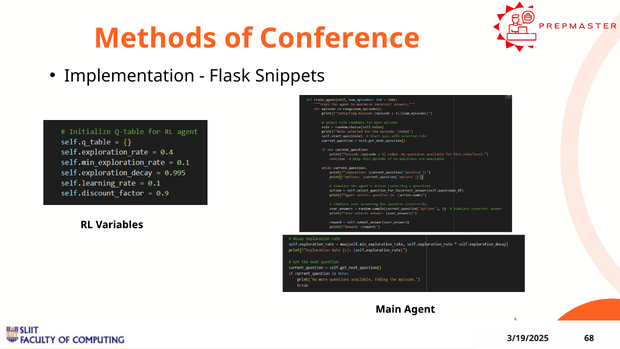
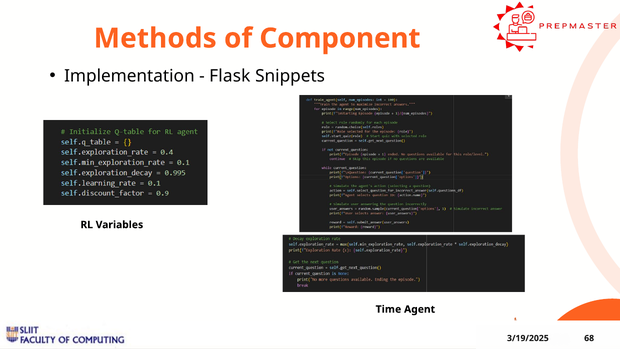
Conference: Conference -> Component
Main: Main -> Time
